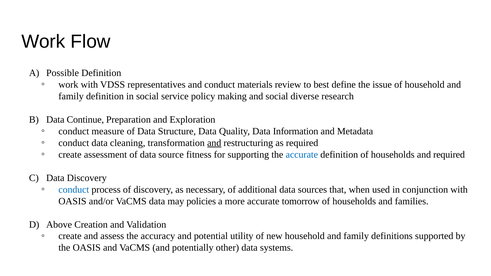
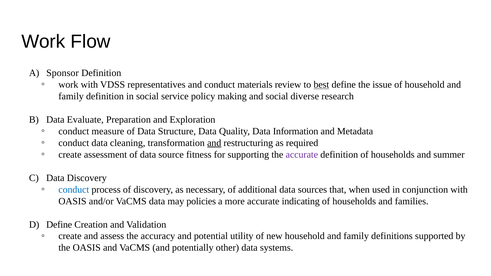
Possible: Possible -> Sponsor
best underline: none -> present
Continue: Continue -> Evaluate
accurate at (302, 155) colour: blue -> purple
and required: required -> summer
tomorrow: tomorrow -> indicating
Above at (59, 225): Above -> Define
